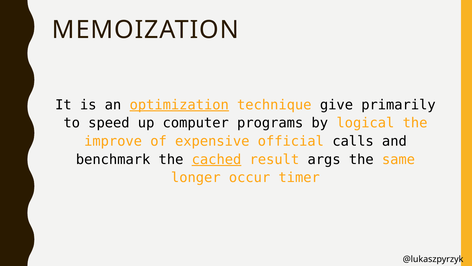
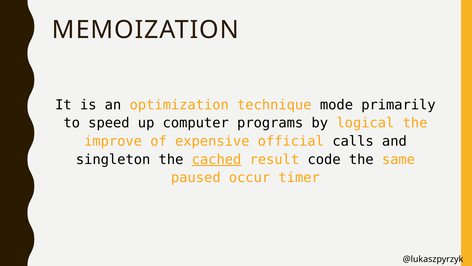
optimization underline: present -> none
give: give -> mode
benchmark: benchmark -> singleton
args: args -> code
longer: longer -> paused
